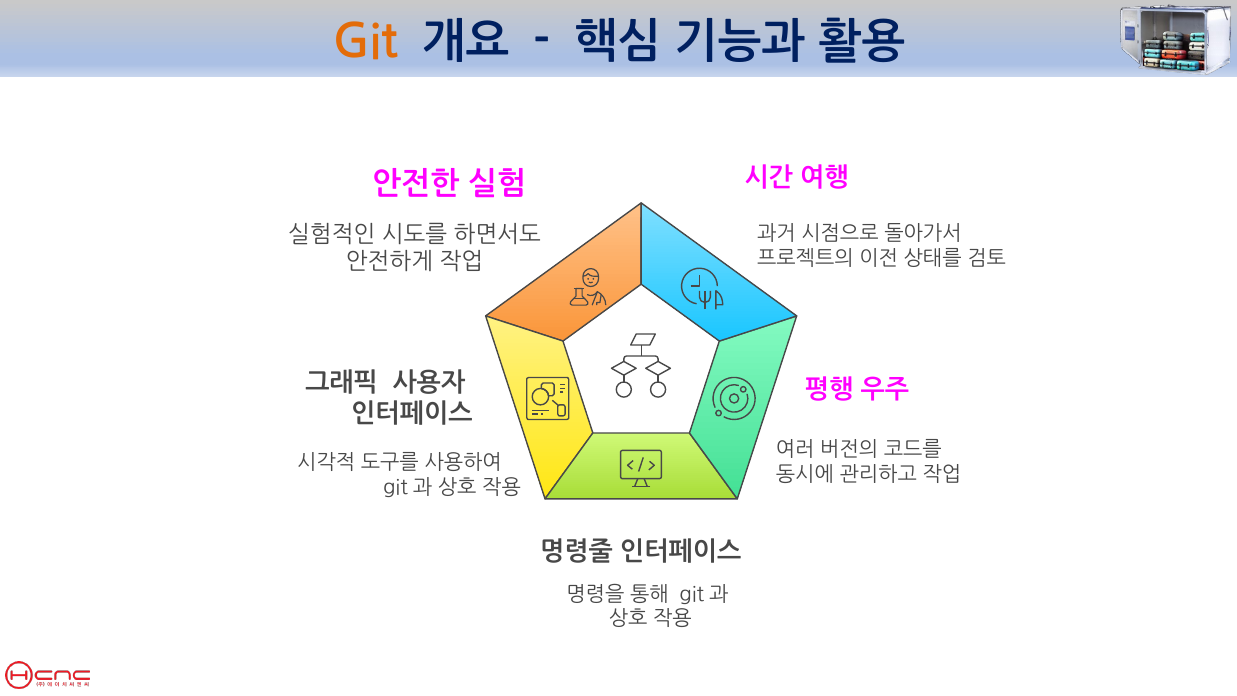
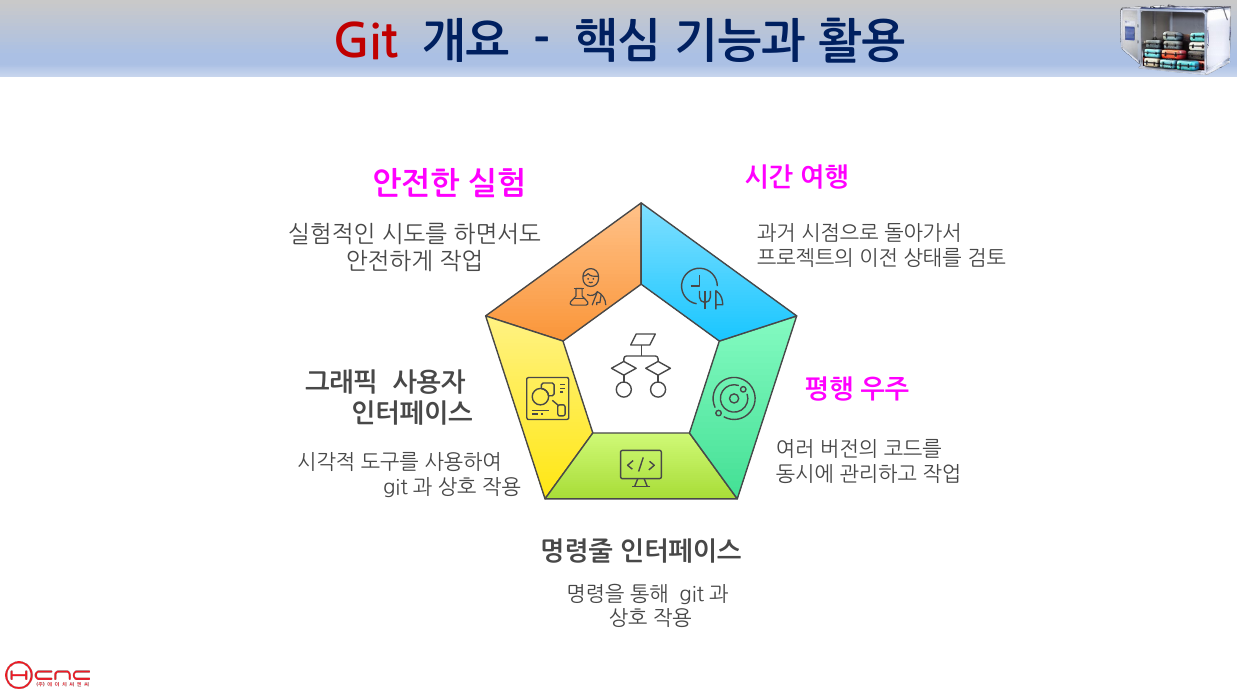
Git colour: orange -> red
